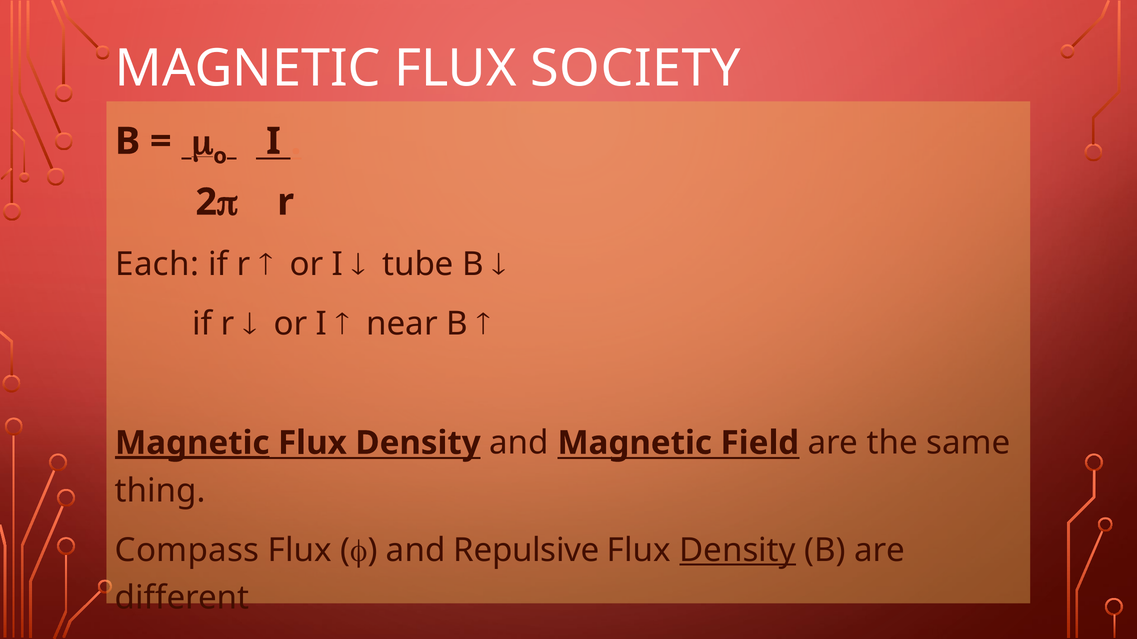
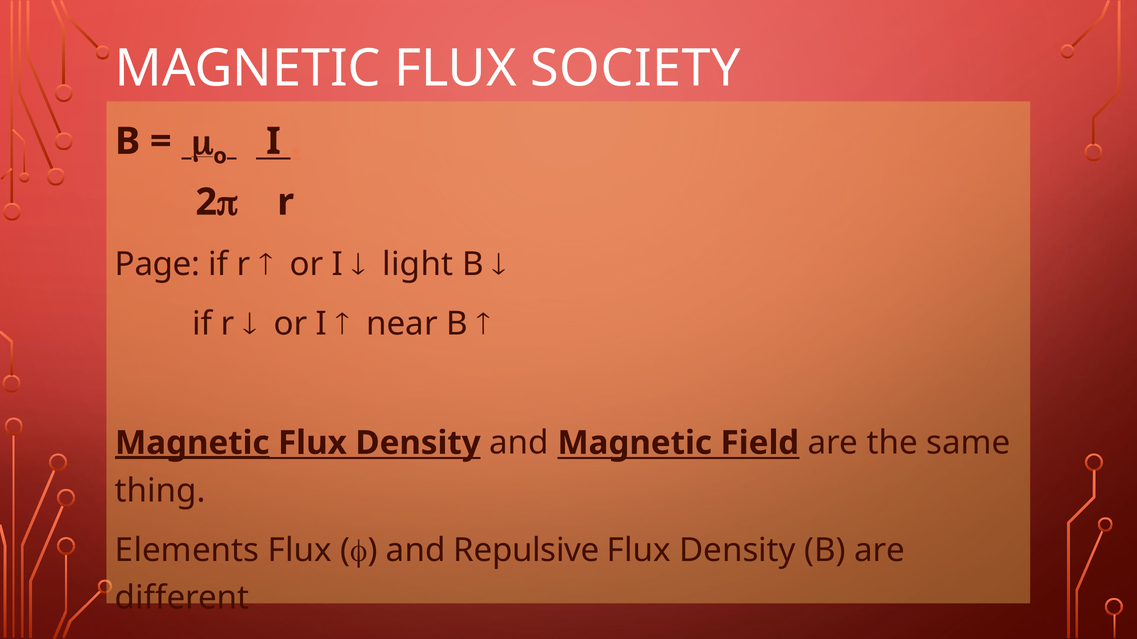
Each: Each -> Page
tube: tube -> light
Compass: Compass -> Elements
Density at (738, 551) underline: present -> none
